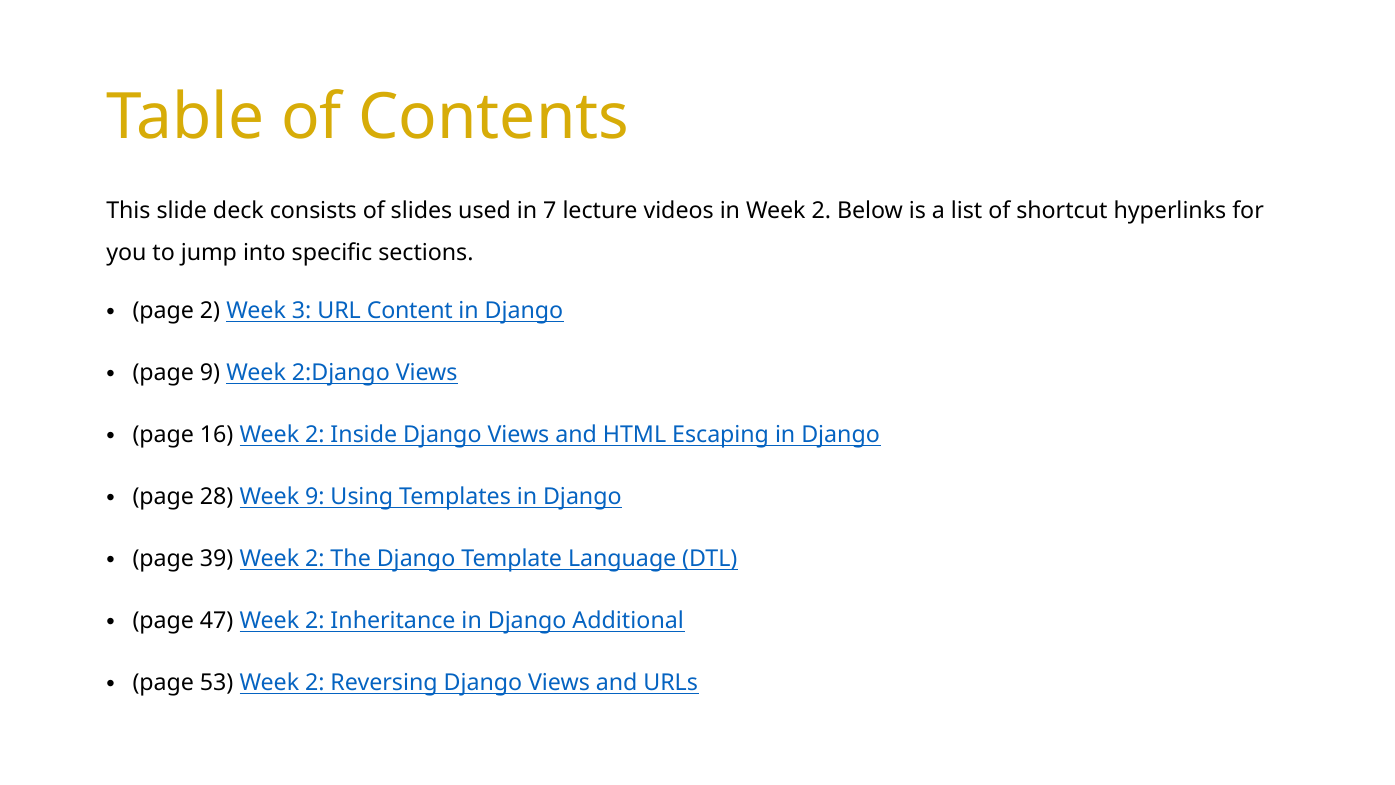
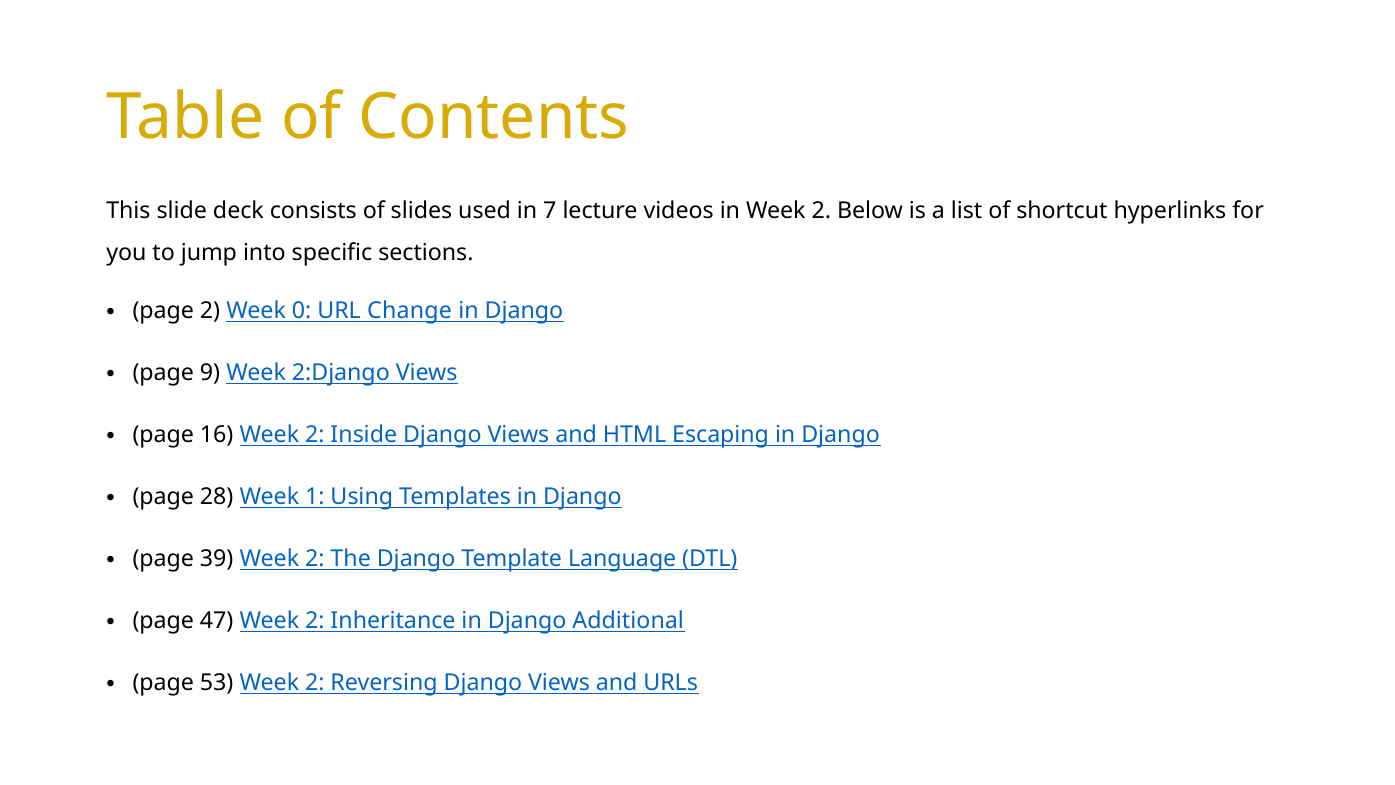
3: 3 -> 0
Content: Content -> Change
Week 9: 9 -> 1
